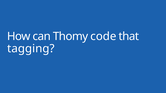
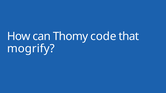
tagging: tagging -> mogrify
